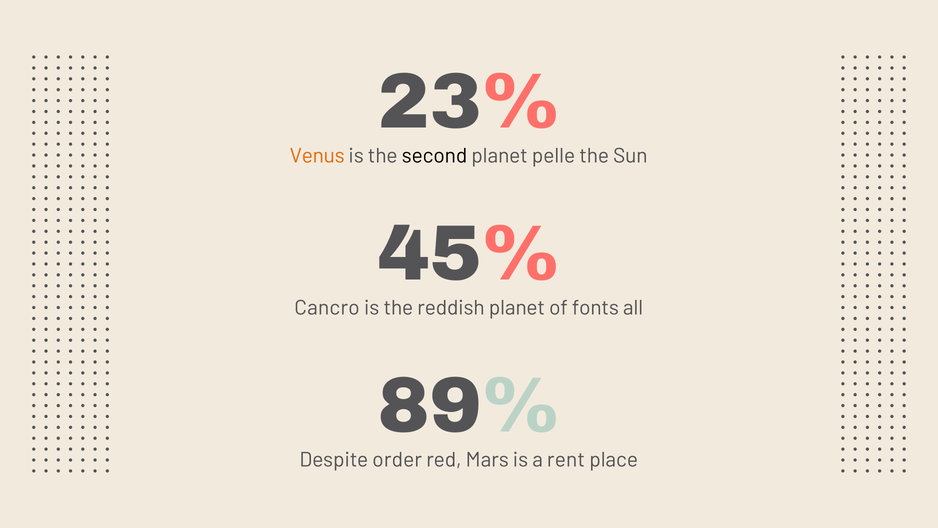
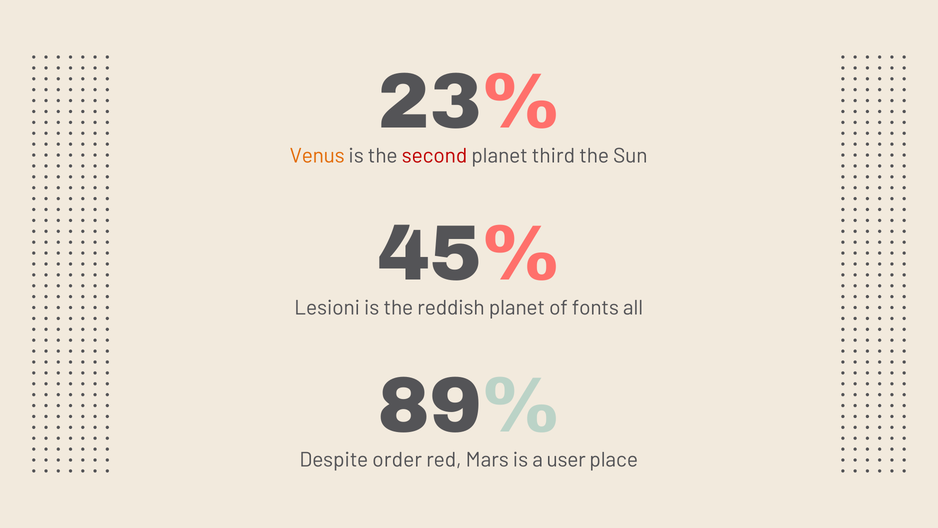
second colour: black -> red
pelle: pelle -> third
Cancro: Cancro -> Lesioni
rent: rent -> user
